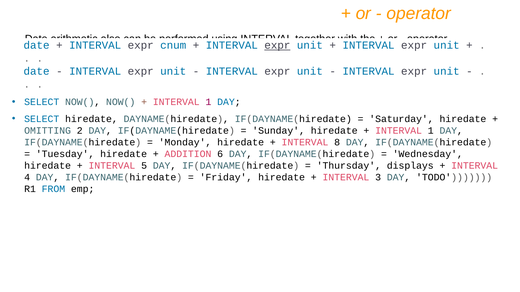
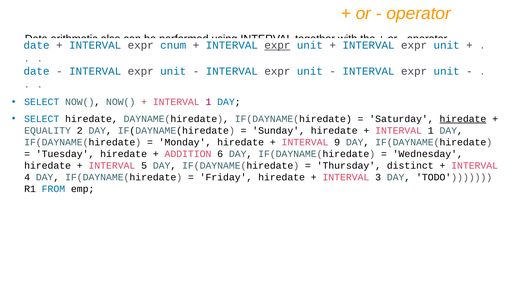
hiredate at (463, 119) underline: none -> present
OMITTING: OMITTING -> EQUALITY
8: 8 -> 9
displays: displays -> distinct
